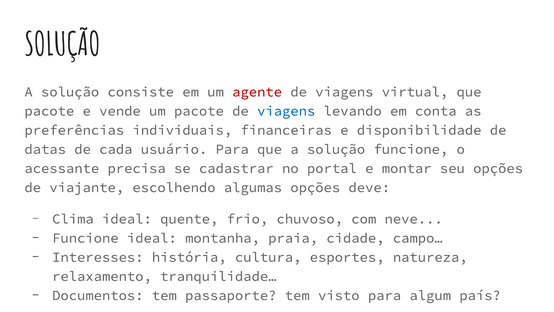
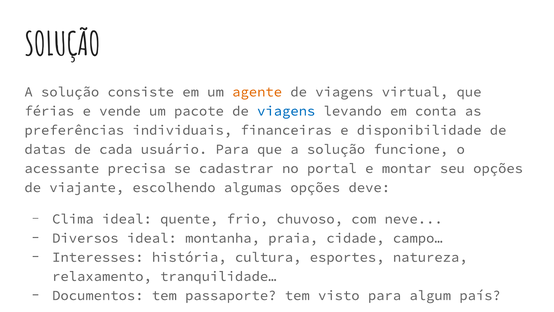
agente colour: red -> orange
pacote at (49, 111): pacote -> férias
Funcione at (85, 238): Funcione -> Diversos
